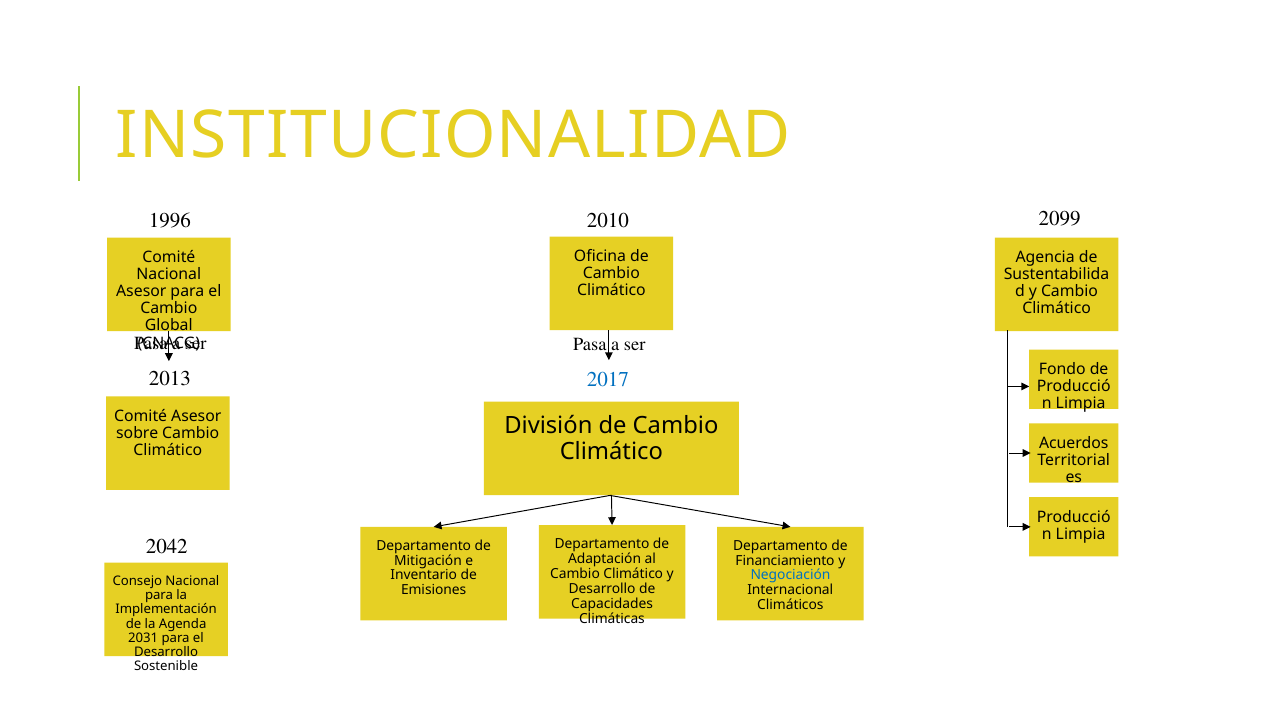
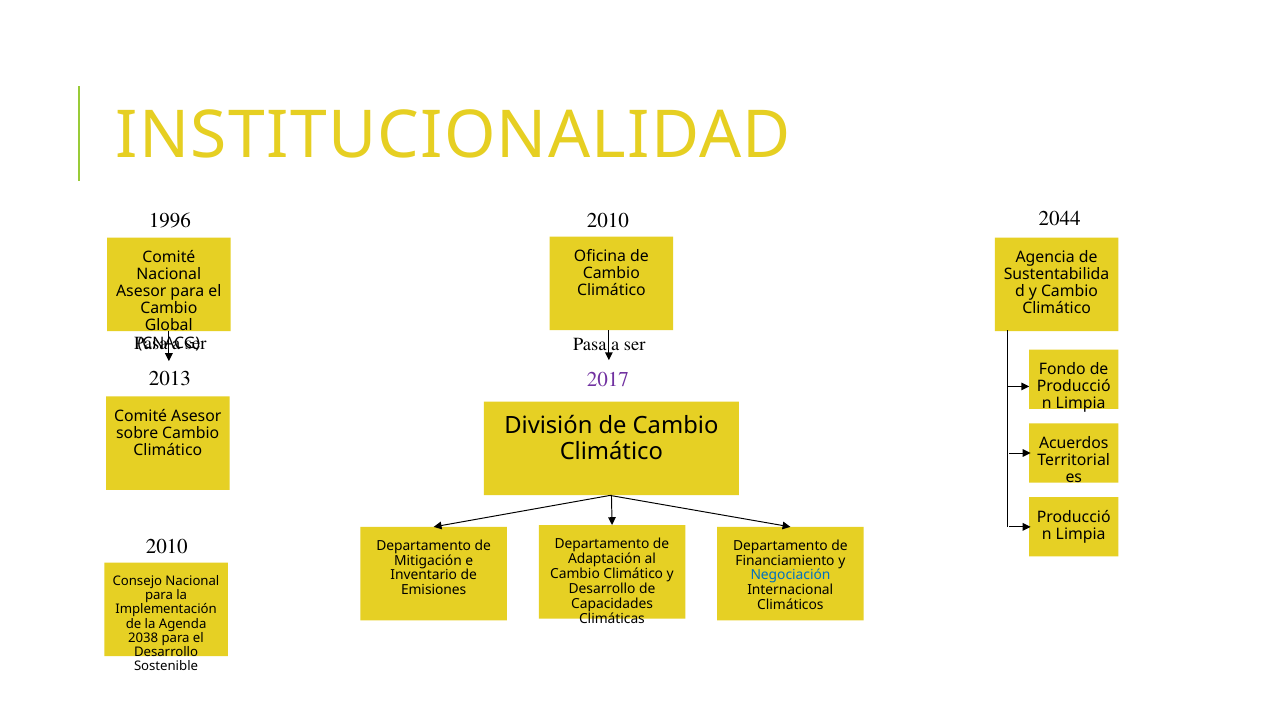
2099: 2099 -> 2044
2017 colour: blue -> purple
2042 at (167, 546): 2042 -> 2010
2031: 2031 -> 2038
